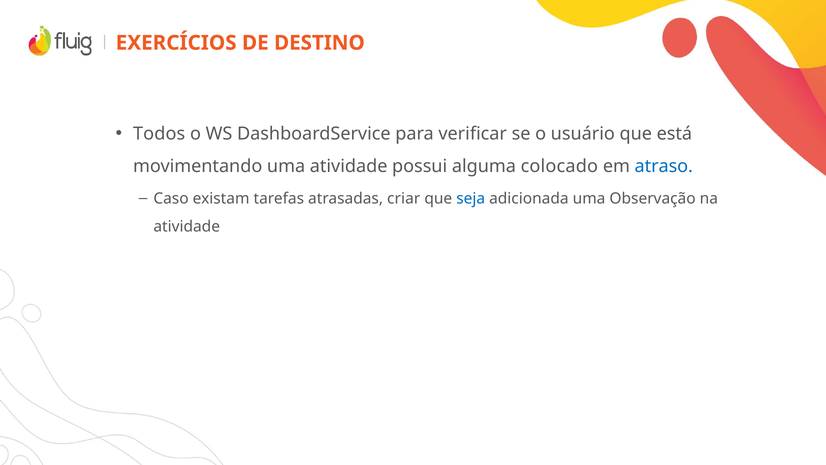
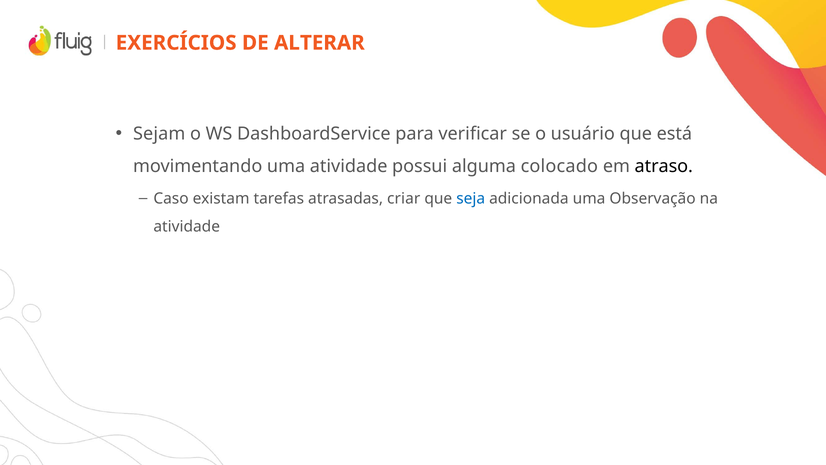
DESTINO: DESTINO -> ALTERAR
Todos: Todos -> Sejam
atraso colour: blue -> black
